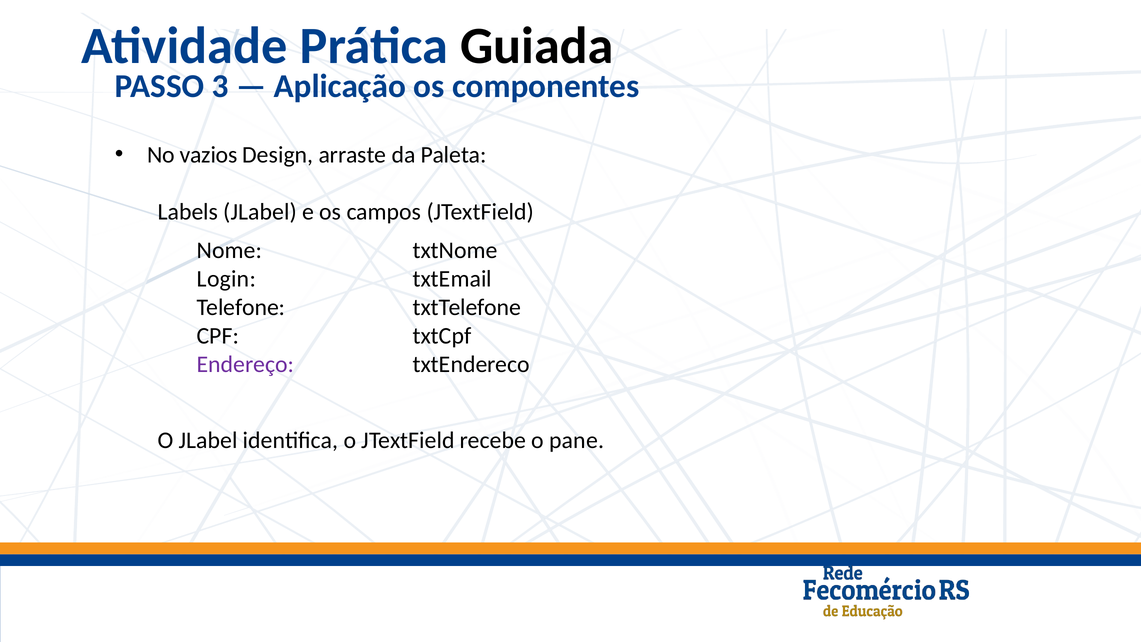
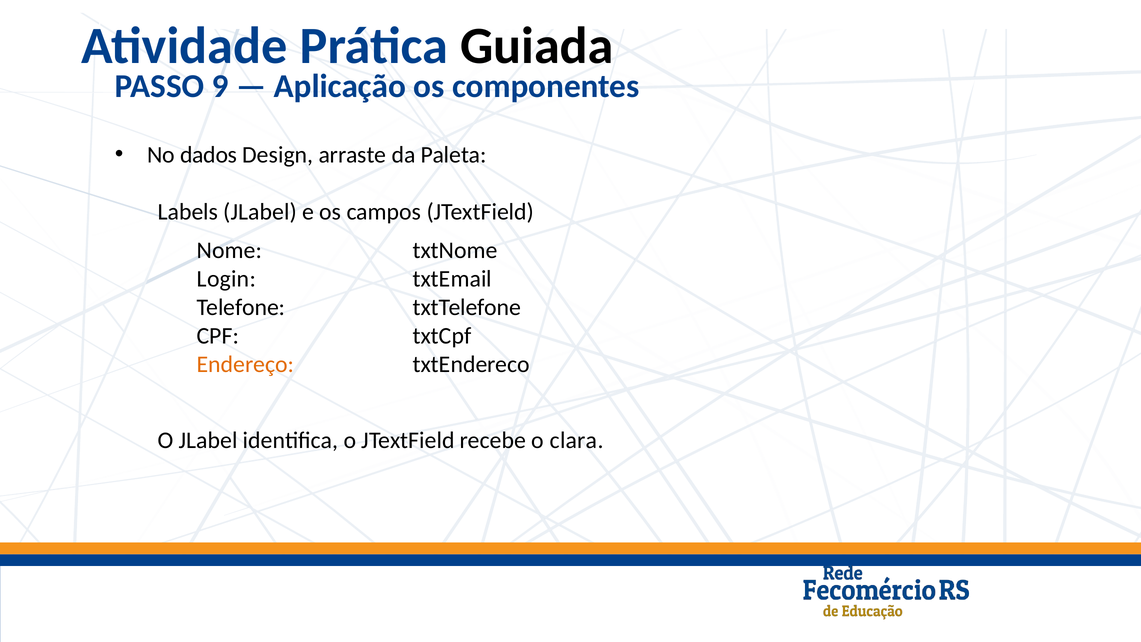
3: 3 -> 9
vazios: vazios -> dados
Endereço colour: purple -> orange
pane: pane -> clara
